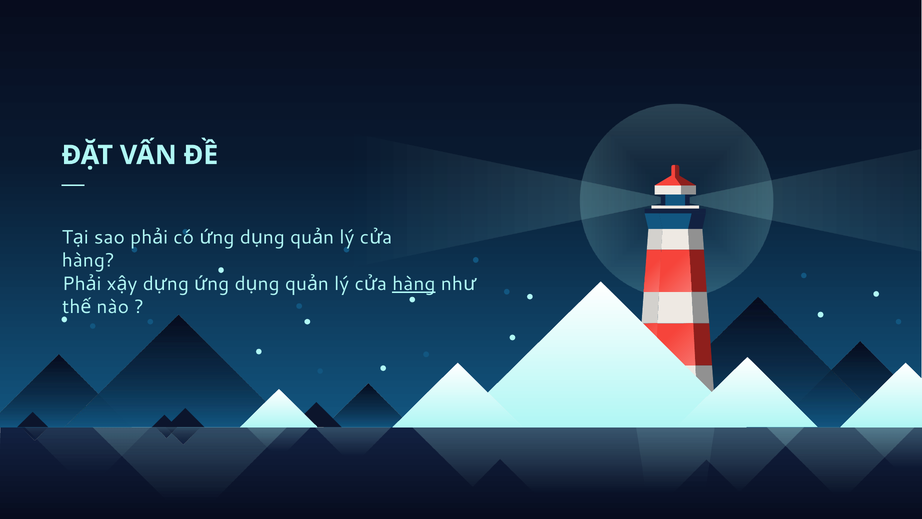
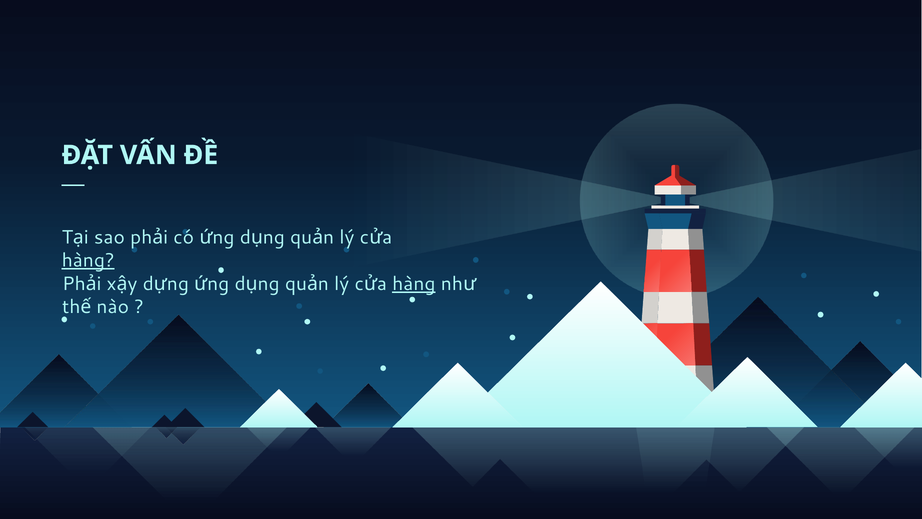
hàng at (88, 260) underline: none -> present
